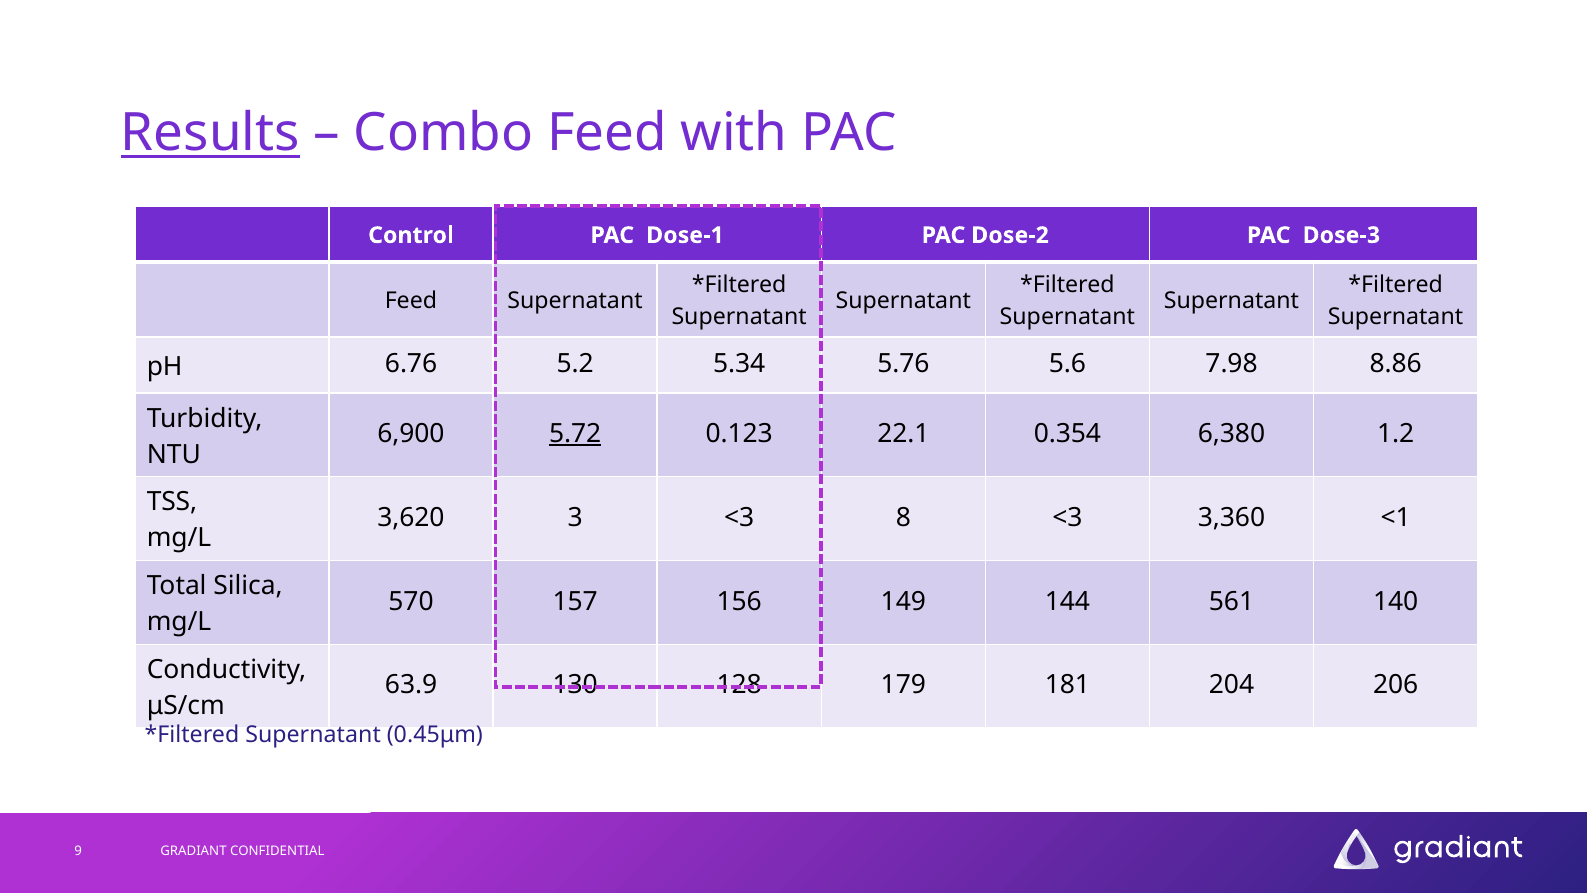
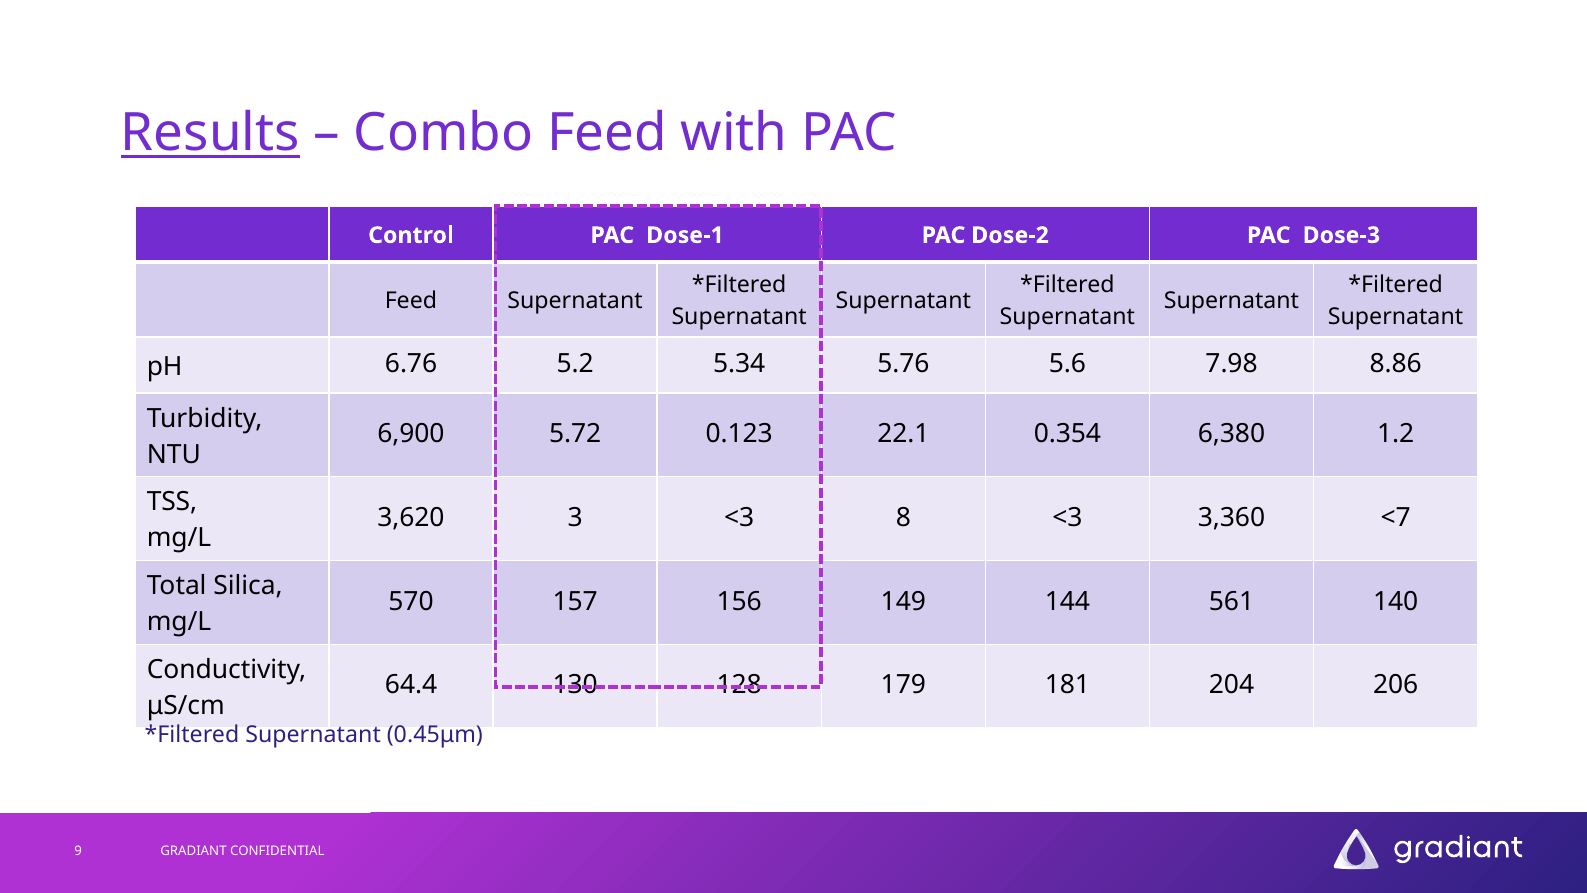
5.72 underline: present -> none
<1: <1 -> <7
63.9: 63.9 -> 64.4
